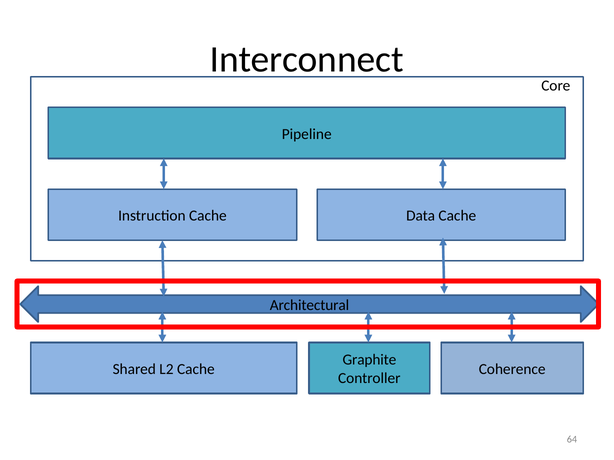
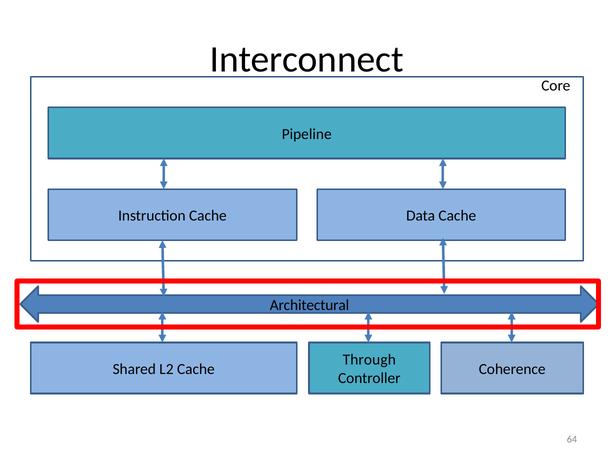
Graphite: Graphite -> Through
